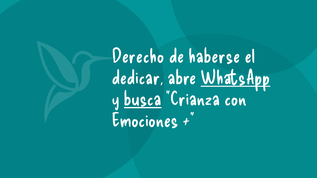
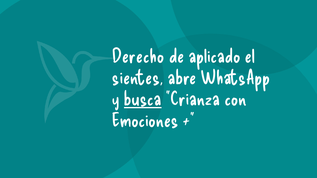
haberse: haberse -> aplicado
dedicar: dedicar -> sientes
WhatsApp underline: present -> none
